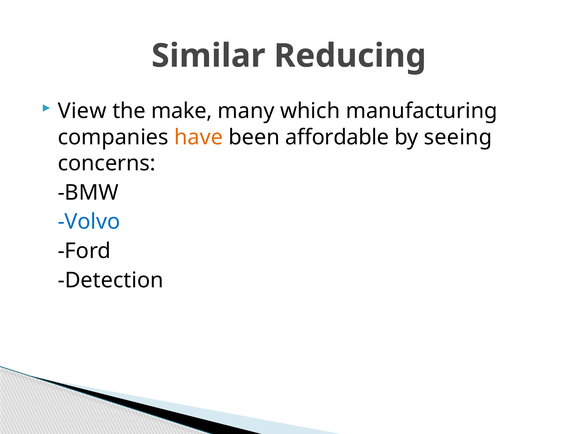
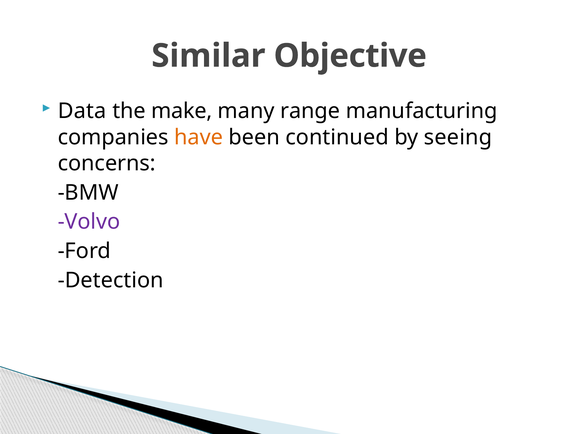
Reducing: Reducing -> Objective
View: View -> Data
which: which -> range
affordable: affordable -> continued
Volvo colour: blue -> purple
